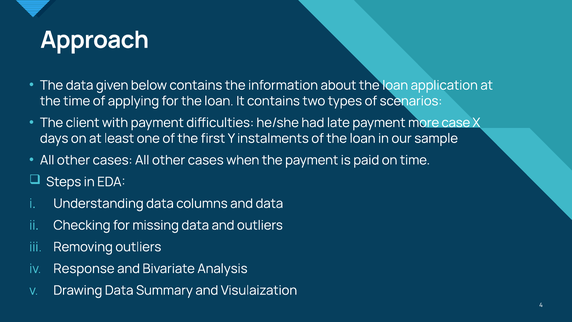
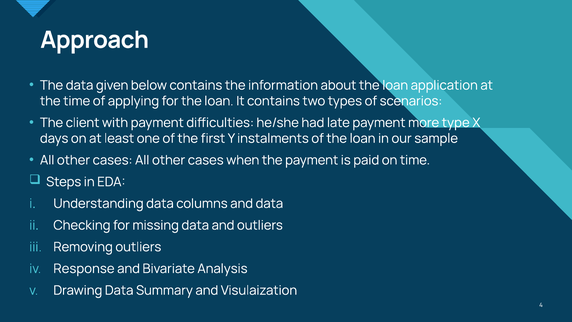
case: case -> type
